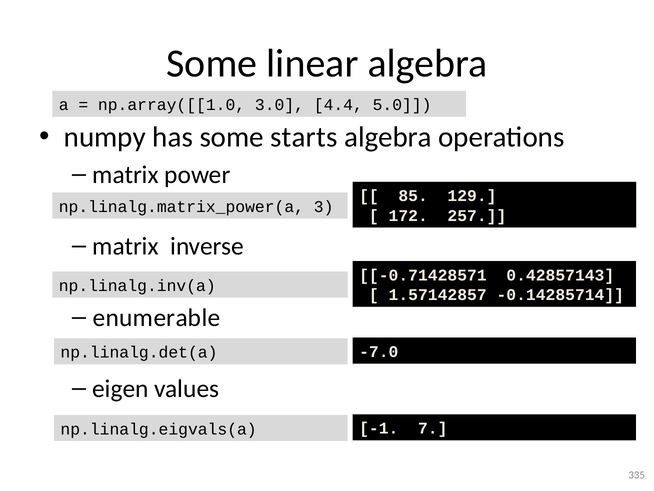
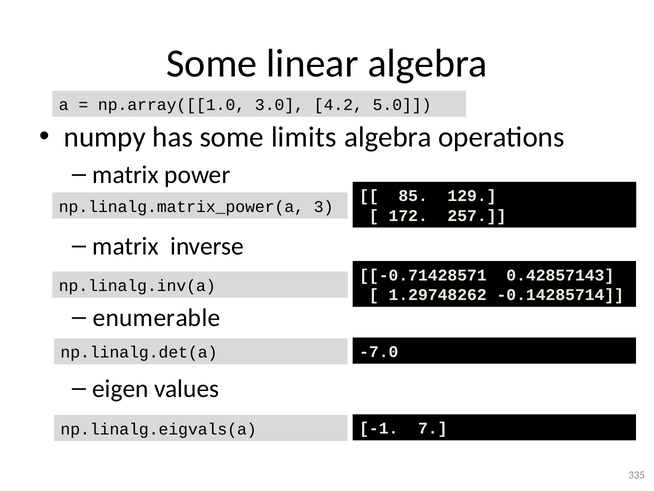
4.4: 4.4 -> 4.2
starts: starts -> limits
1.57142857: 1.57142857 -> 1.29748262
